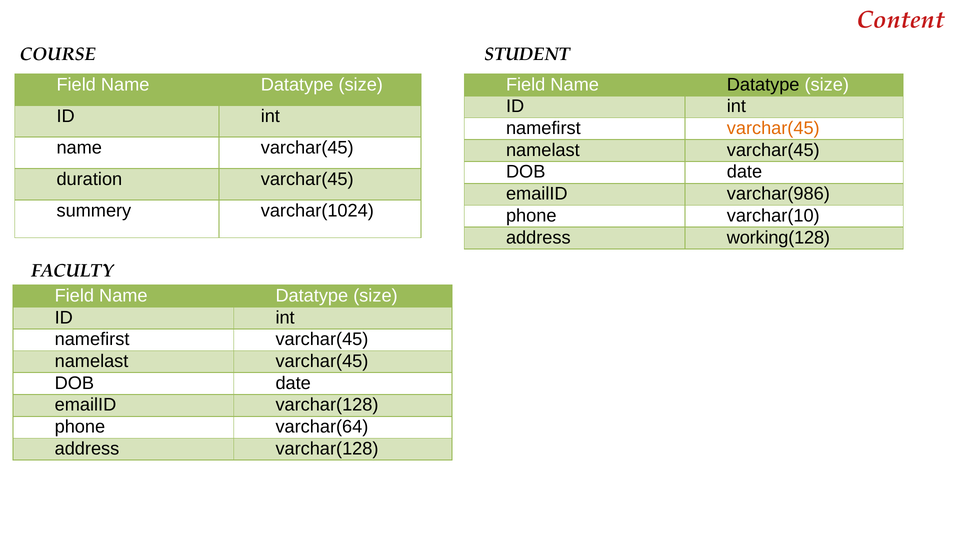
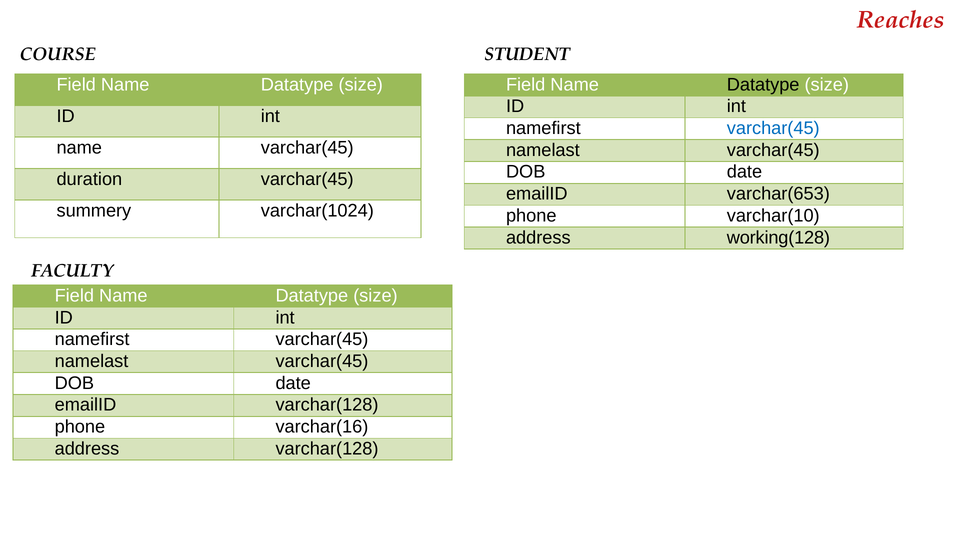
Content: Content -> Reaches
varchar(45 at (773, 128) colour: orange -> blue
varchar(986: varchar(986 -> varchar(653
varchar(64: varchar(64 -> varchar(16
